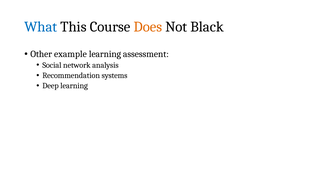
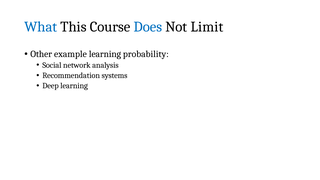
Does colour: orange -> blue
Black: Black -> Limit
assessment: assessment -> probability
